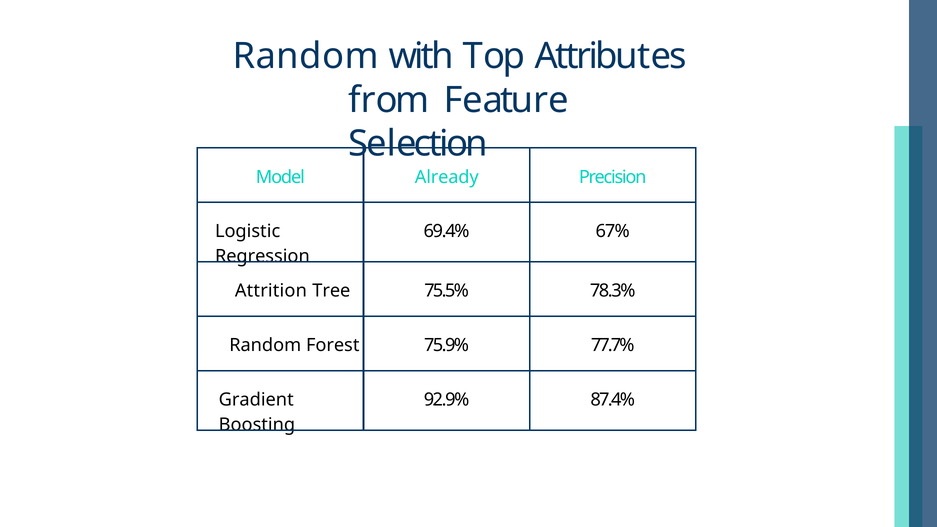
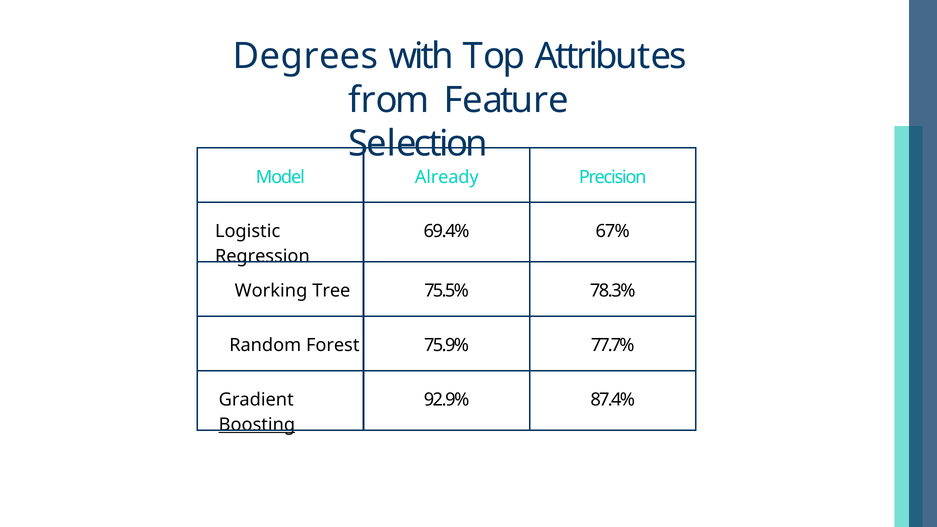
Random at (306, 56): Random -> Degrees
Attrition: Attrition -> Working
Boosting underline: none -> present
